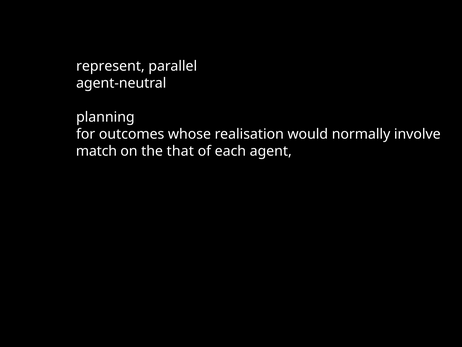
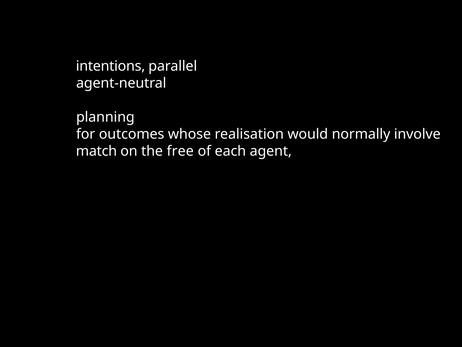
represent: represent -> intentions
that: that -> free
